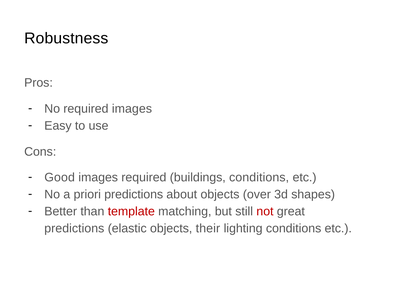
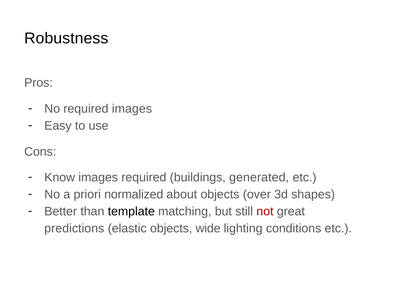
Good: Good -> Know
buildings conditions: conditions -> generated
priori predictions: predictions -> normalized
template colour: red -> black
their: their -> wide
